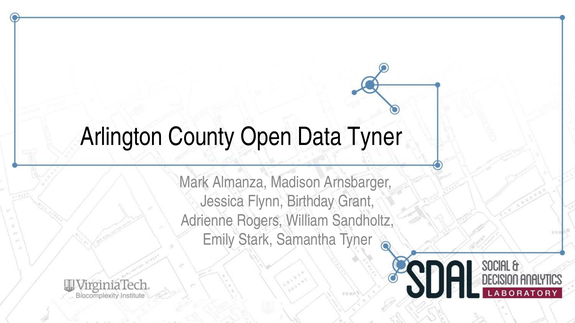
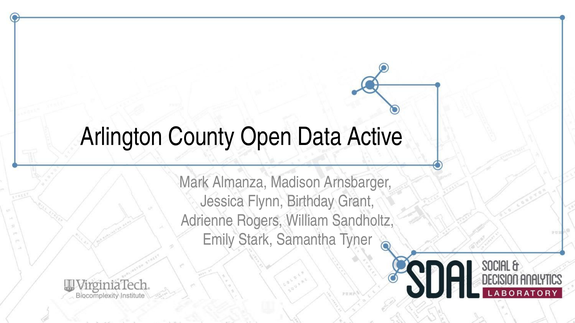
Data Tyner: Tyner -> Active
